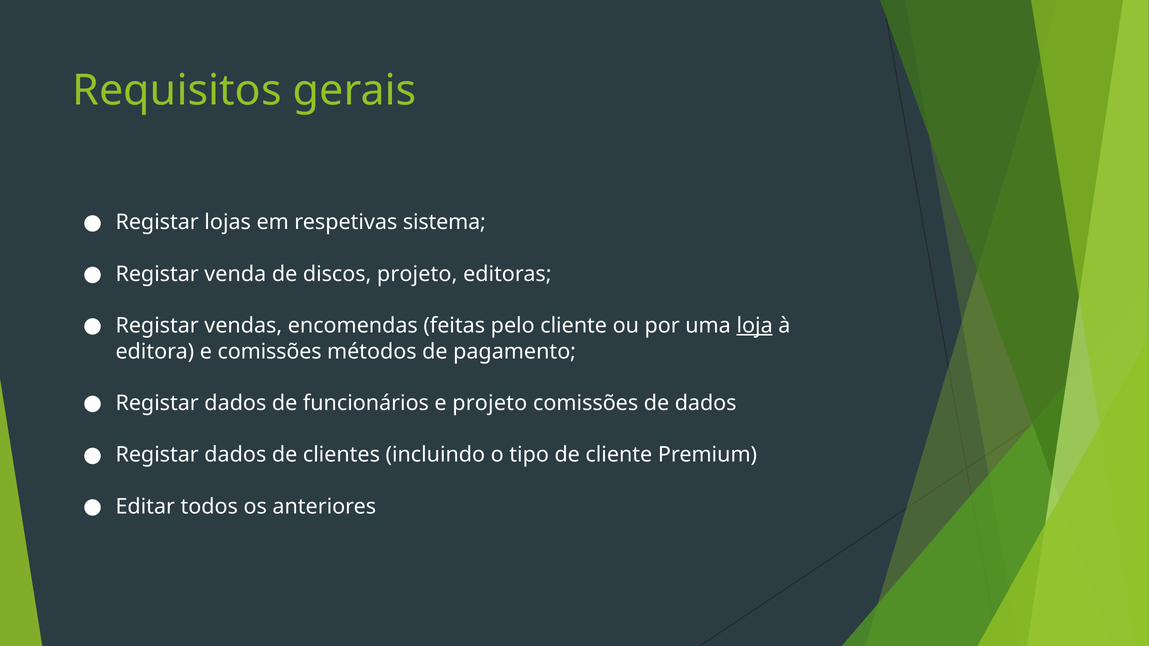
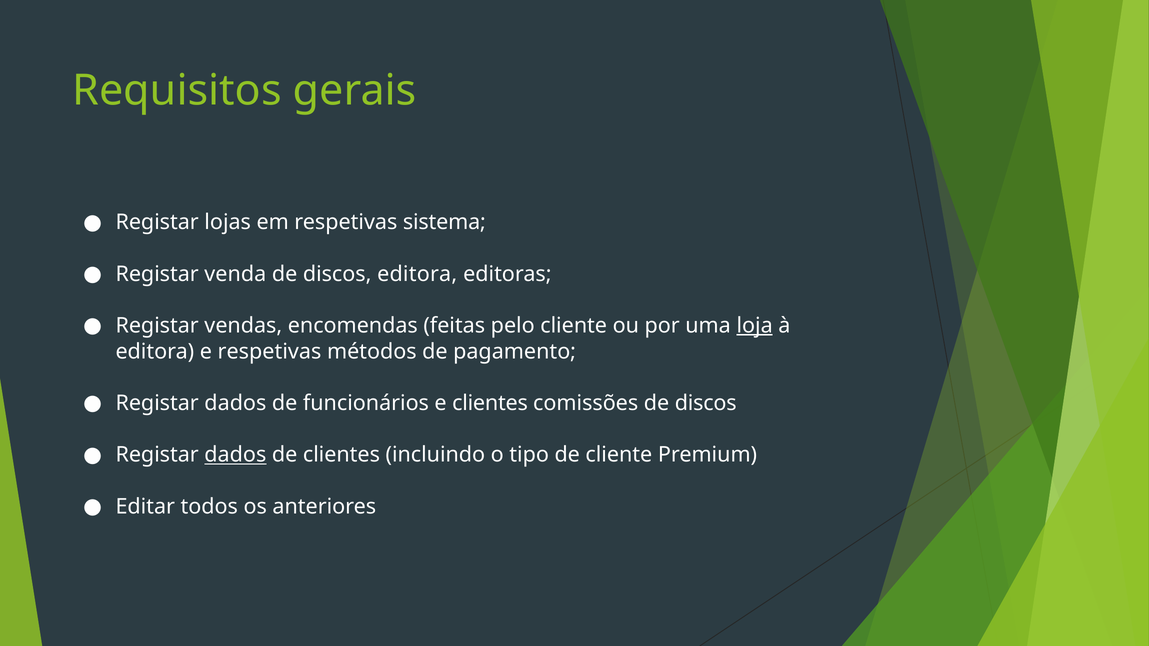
discos projeto: projeto -> editora
e comissões: comissões -> respetivas
e projeto: projeto -> clientes
comissões de dados: dados -> discos
dados at (235, 455) underline: none -> present
